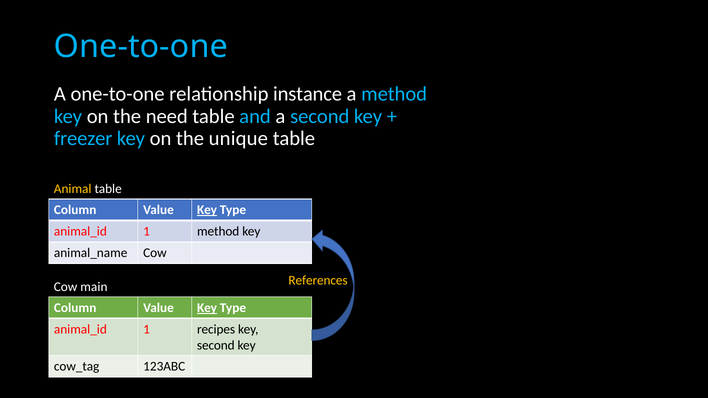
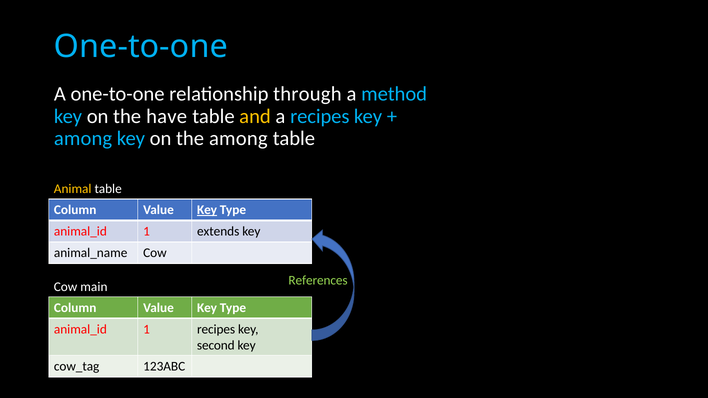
instance: instance -> through
need: need -> have
and colour: light blue -> yellow
a second: second -> recipes
freezer at (83, 139): freezer -> among
the unique: unique -> among
1 method: method -> extends
References colour: yellow -> light green
Key at (207, 308) underline: present -> none
